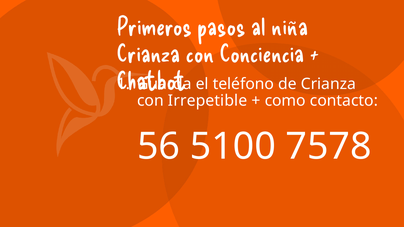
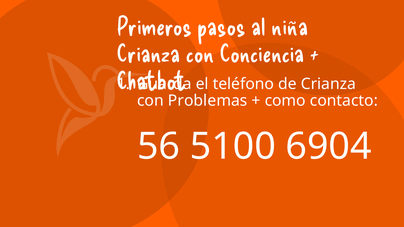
Irrepetible: Irrepetible -> Problemas
7578: 7578 -> 6904
